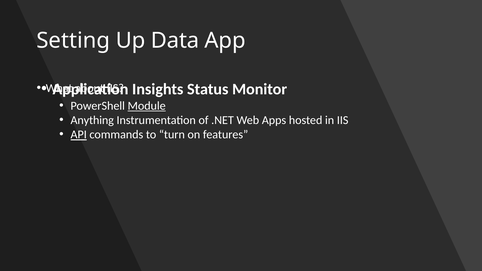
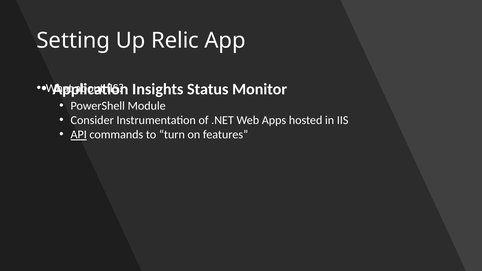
Data: Data -> Relic
Module underline: present -> none
Anything: Anything -> Consider
